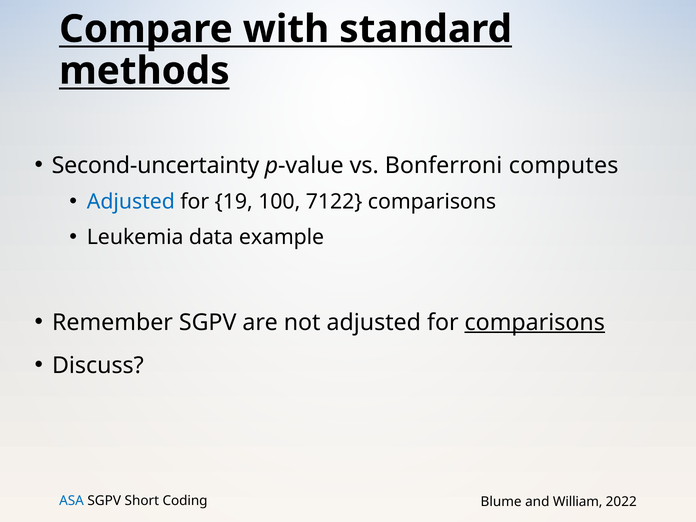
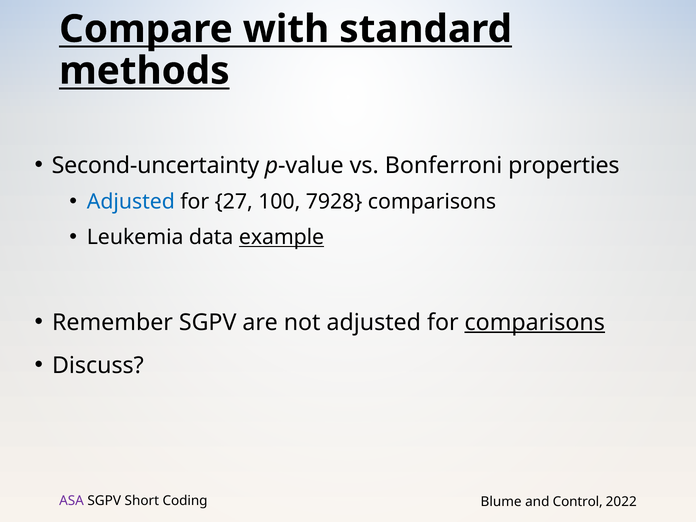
computes: computes -> properties
19: 19 -> 27
7122: 7122 -> 7928
example underline: none -> present
ASA colour: blue -> purple
William: William -> Control
